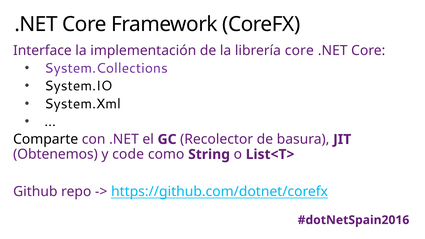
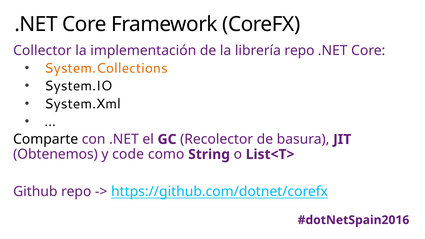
Interface: Interface -> Collector
librería core: core -> repo
System.Collections colour: purple -> orange
